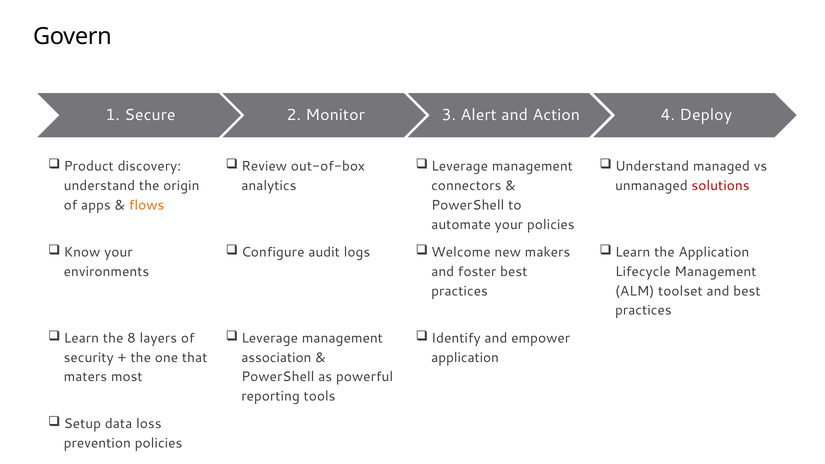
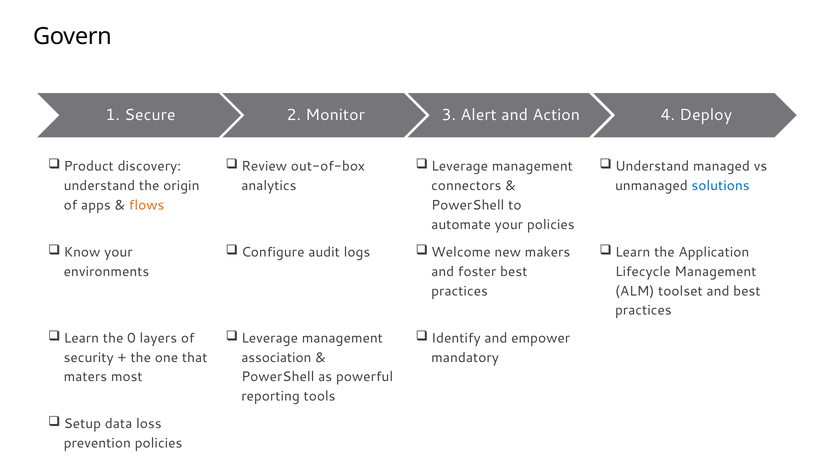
solutions colour: red -> blue
8: 8 -> 0
application at (465, 358): application -> mandatory
